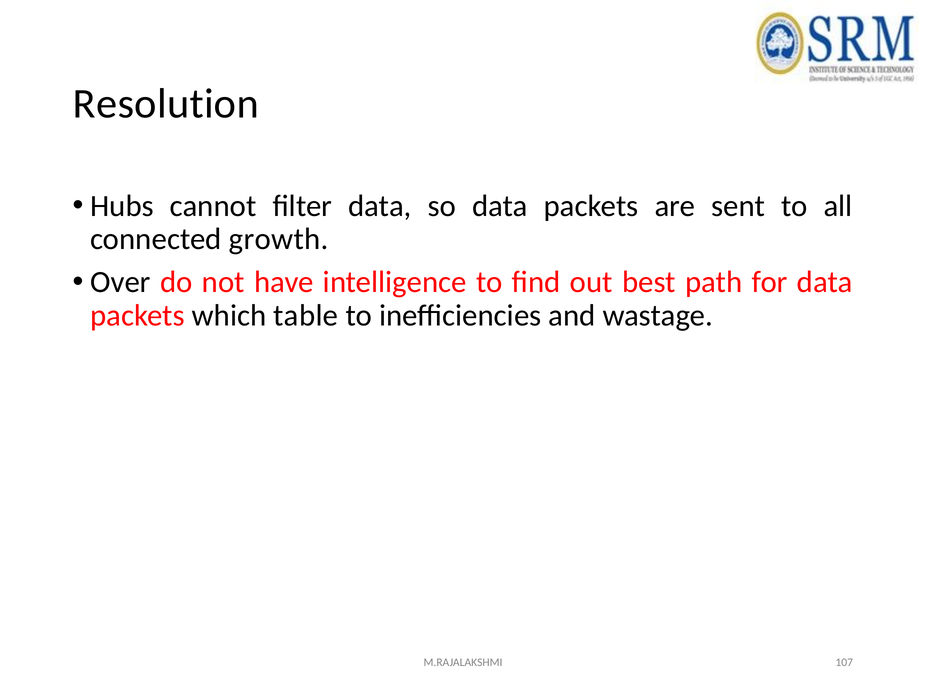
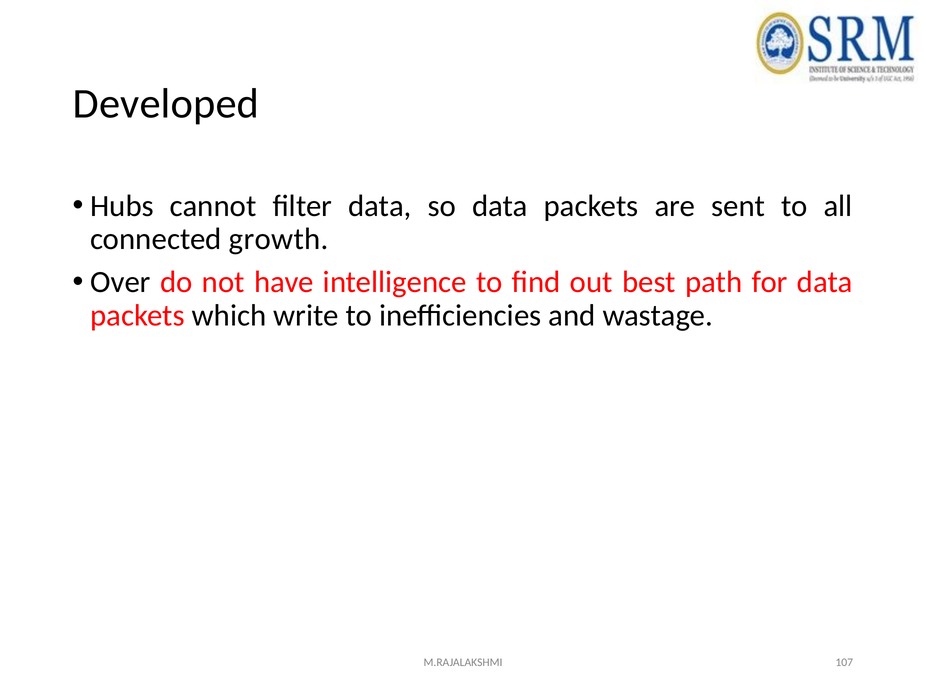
Resolution: Resolution -> Developed
table: table -> write
